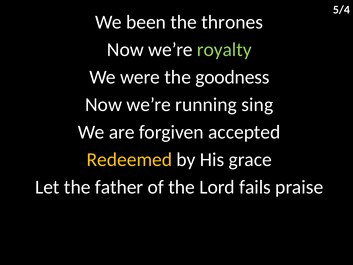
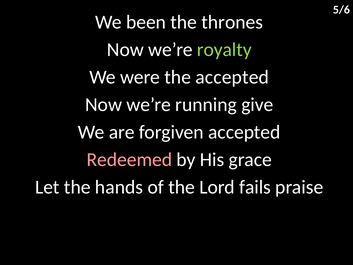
5/4: 5/4 -> 5/6
the goodness: goodness -> accepted
sing: sing -> give
Redeemed colour: yellow -> pink
father: father -> hands
